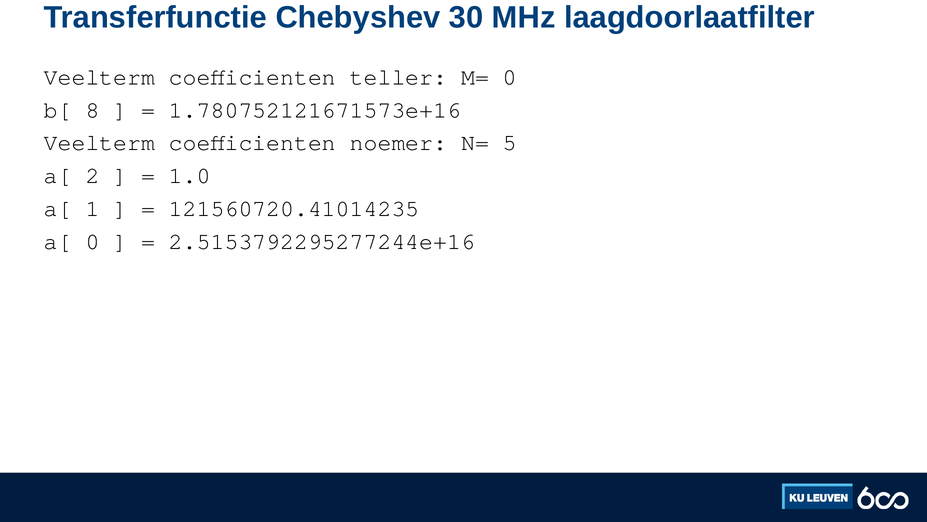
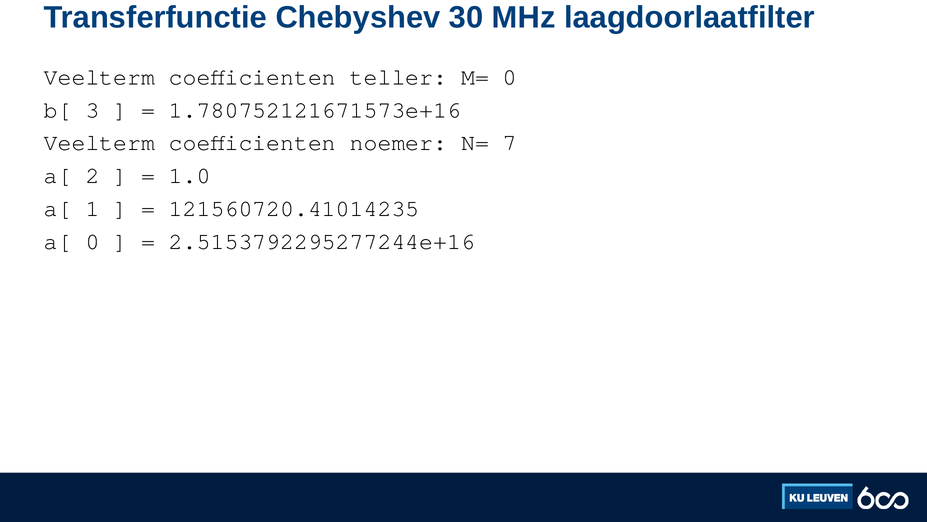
8: 8 -> 3
5: 5 -> 7
